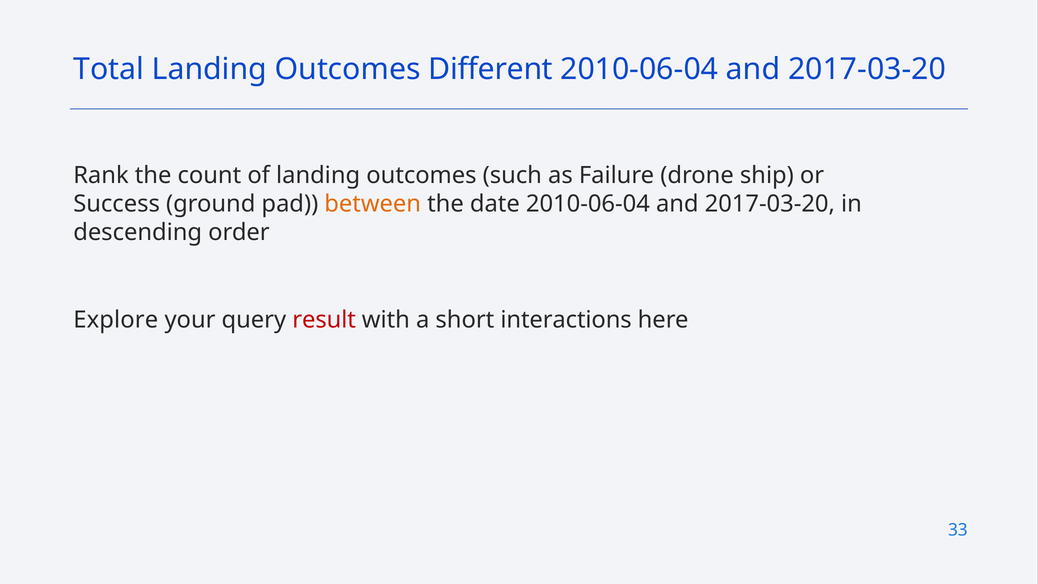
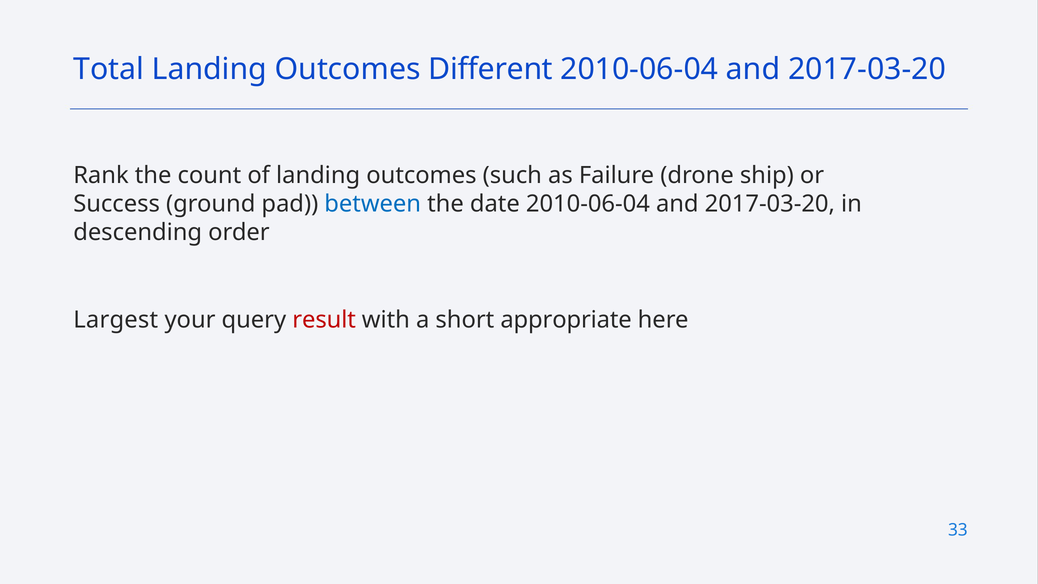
between colour: orange -> blue
Explore: Explore -> Largest
interactions: interactions -> appropriate
